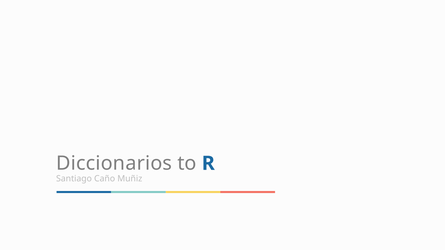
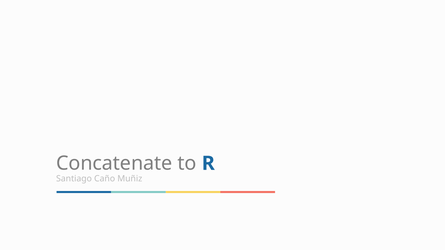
Diccionarios: Diccionarios -> Concatenate
